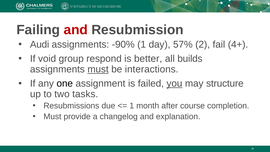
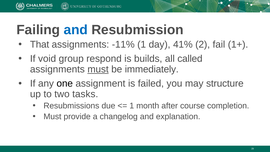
and at (76, 30) colour: red -> blue
Audi: Audi -> That
-90%: -90% -> -11%
57%: 57% -> 41%
4+: 4+ -> 1+
better: better -> builds
builds: builds -> called
interactions: interactions -> immediately
you underline: present -> none
